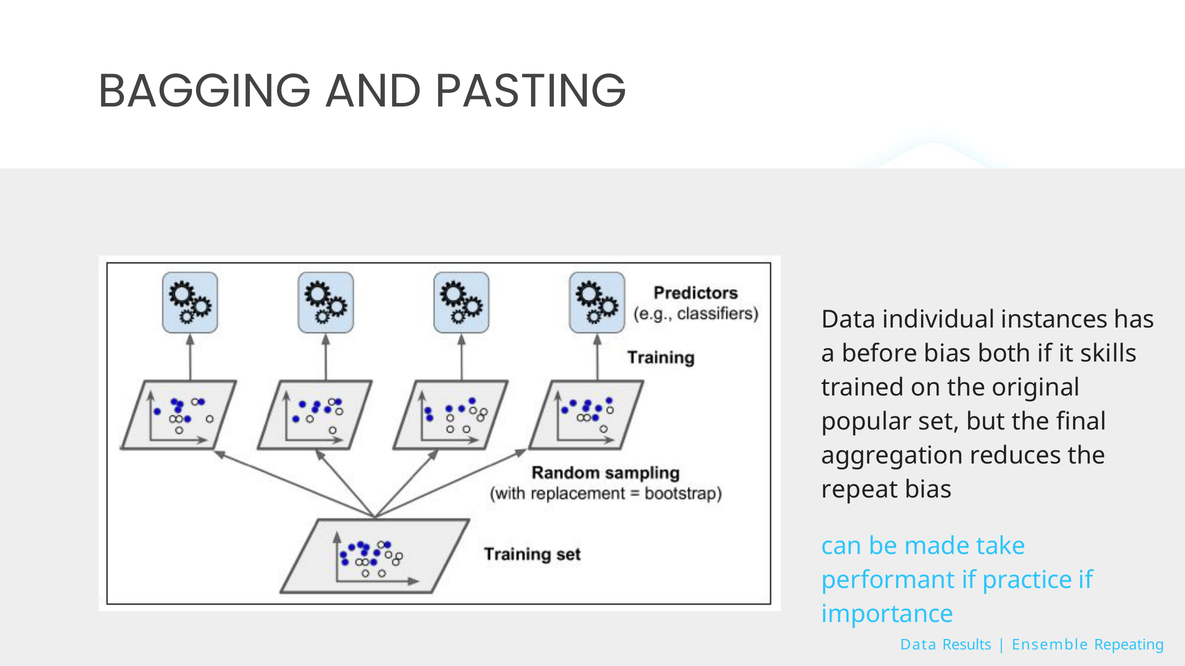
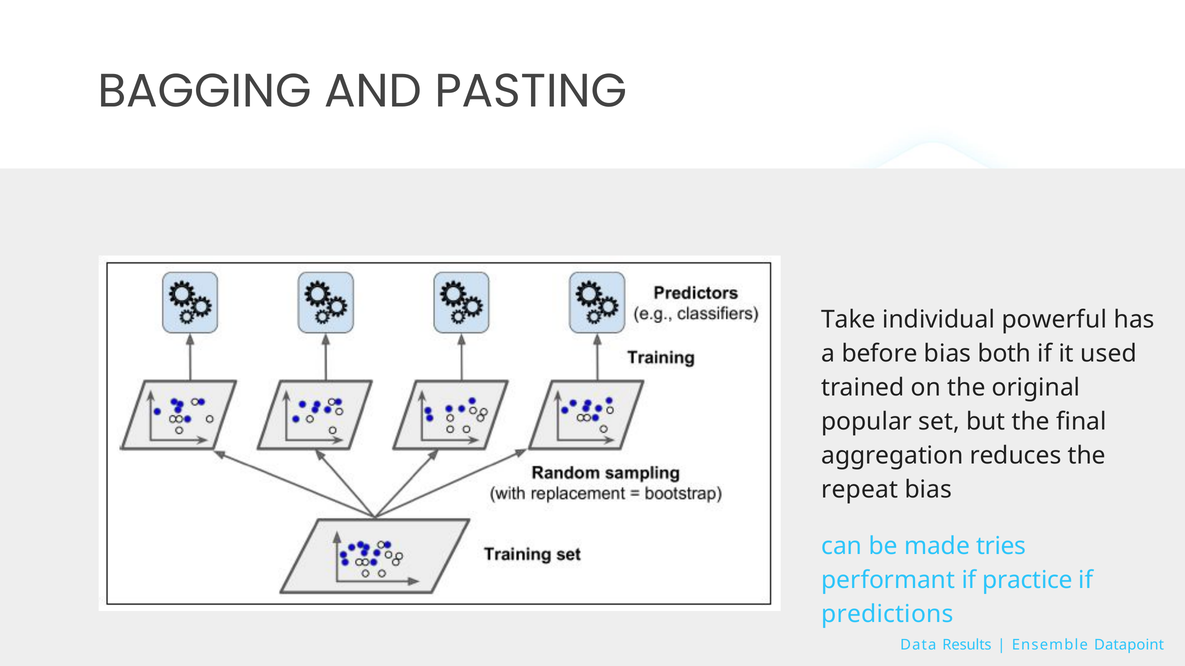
Data at (849, 320): Data -> Take
instances: instances -> powerful
skills: skills -> used
take: take -> tries
importance: importance -> predictions
Repeating: Repeating -> Datapoint
